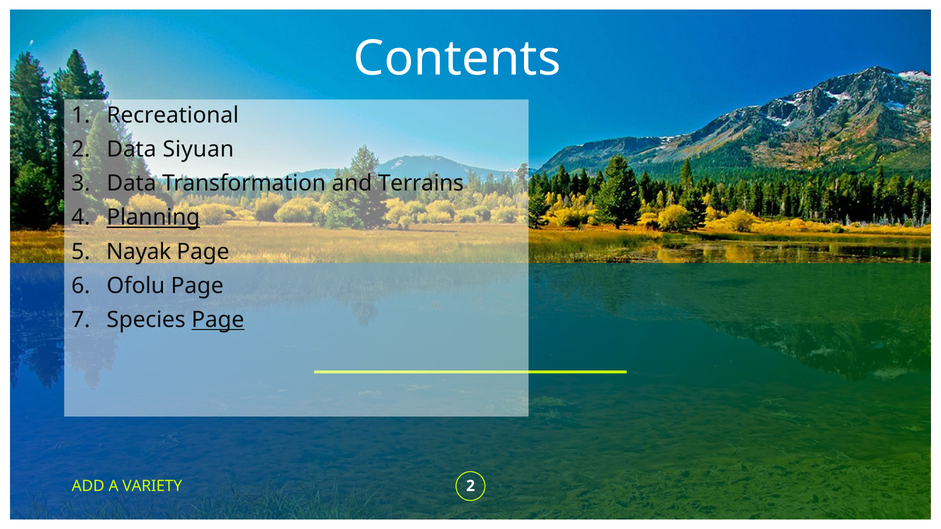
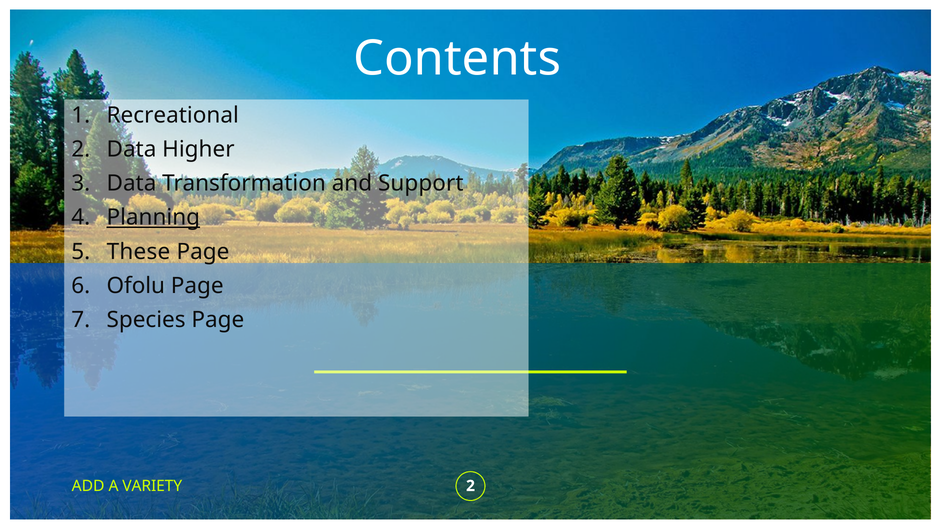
Siyuan: Siyuan -> Higher
Terrains: Terrains -> Support
Nayak: Nayak -> These
Page at (218, 320) underline: present -> none
